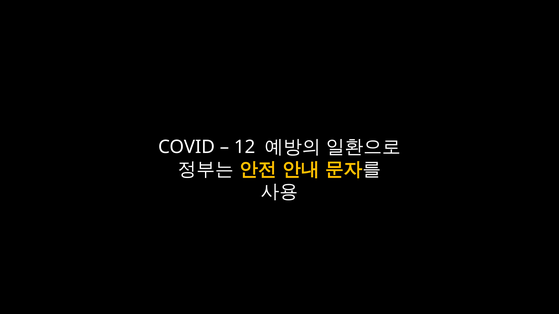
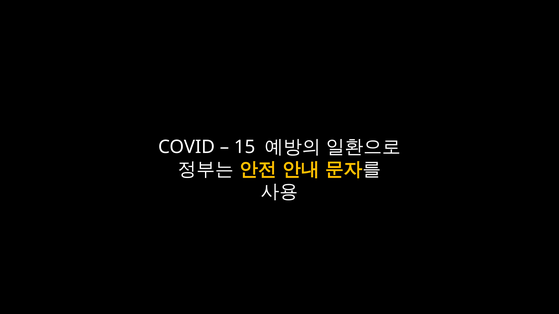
12: 12 -> 15
